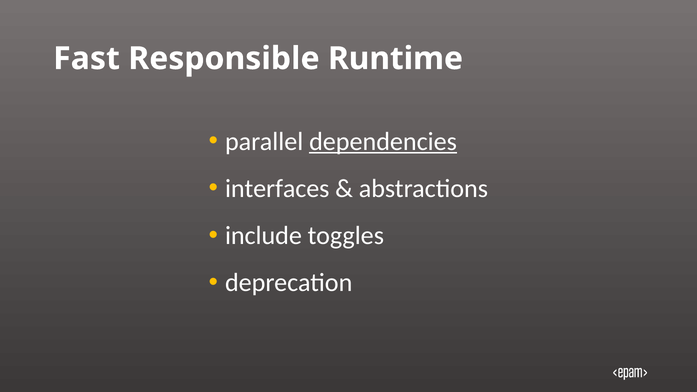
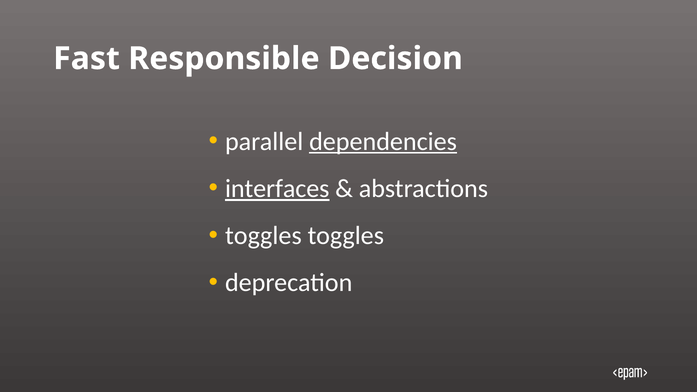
Runtime: Runtime -> Decision
interfaces underline: none -> present
include at (263, 236): include -> toggles
